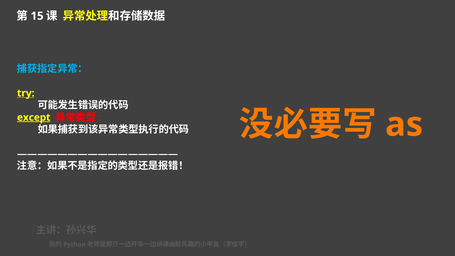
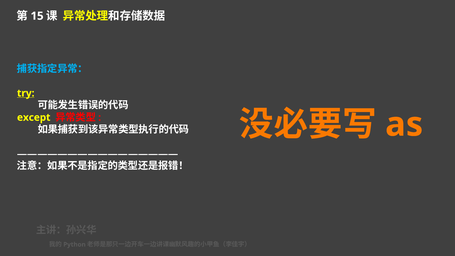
except underline: present -> none
